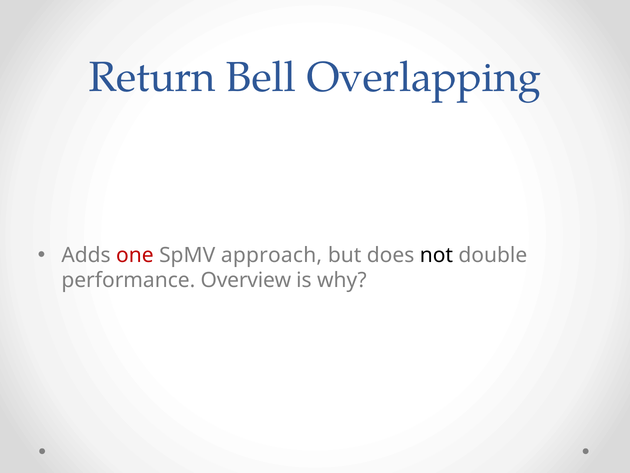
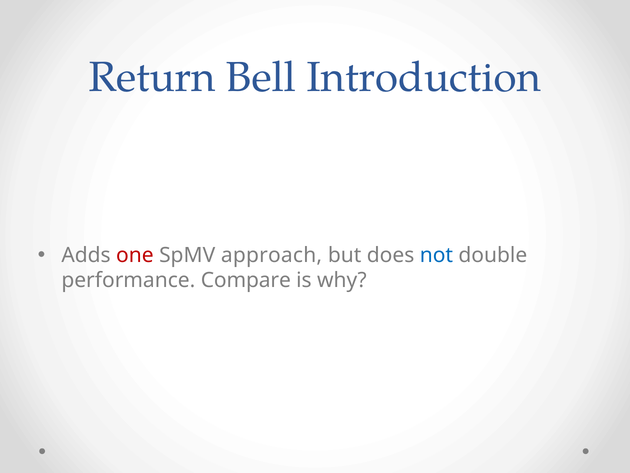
Overlapping: Overlapping -> Introduction
not colour: black -> blue
Overview: Overview -> Compare
